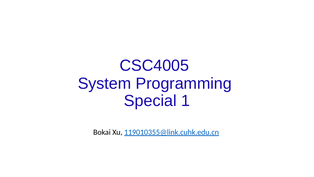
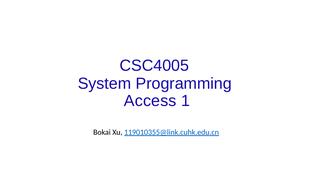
Special: Special -> Access
